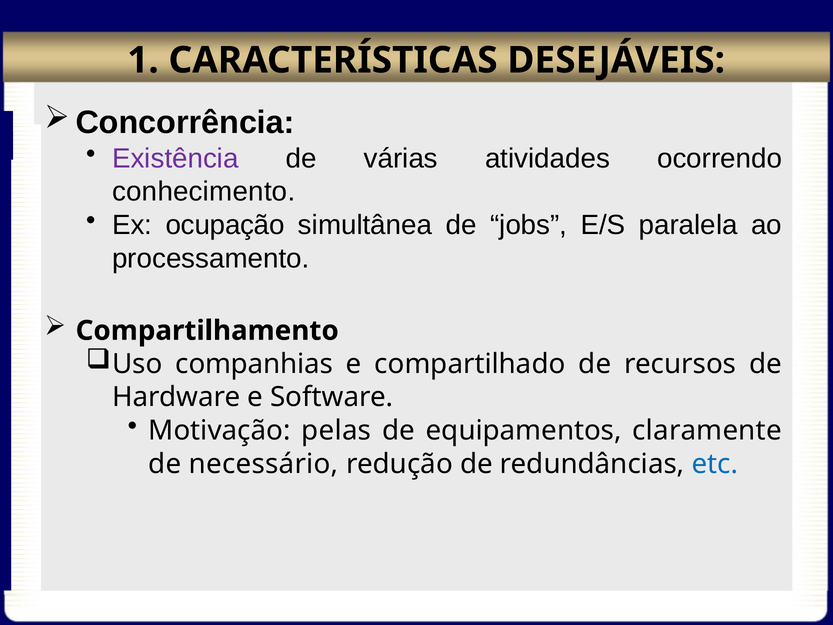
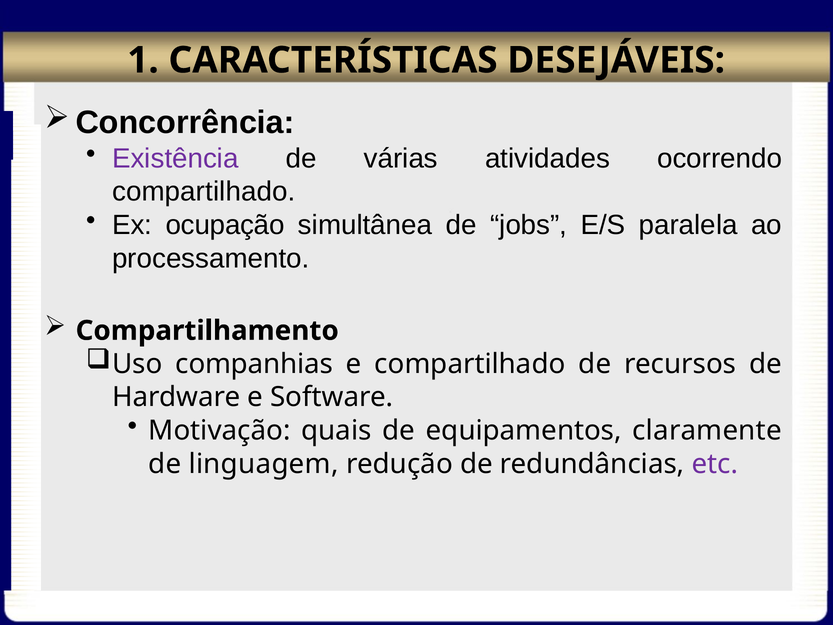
conhecimento at (204, 192): conhecimento -> compartilhado
pelas: pelas -> quais
necessário: necessário -> linguagem
etc colour: blue -> purple
